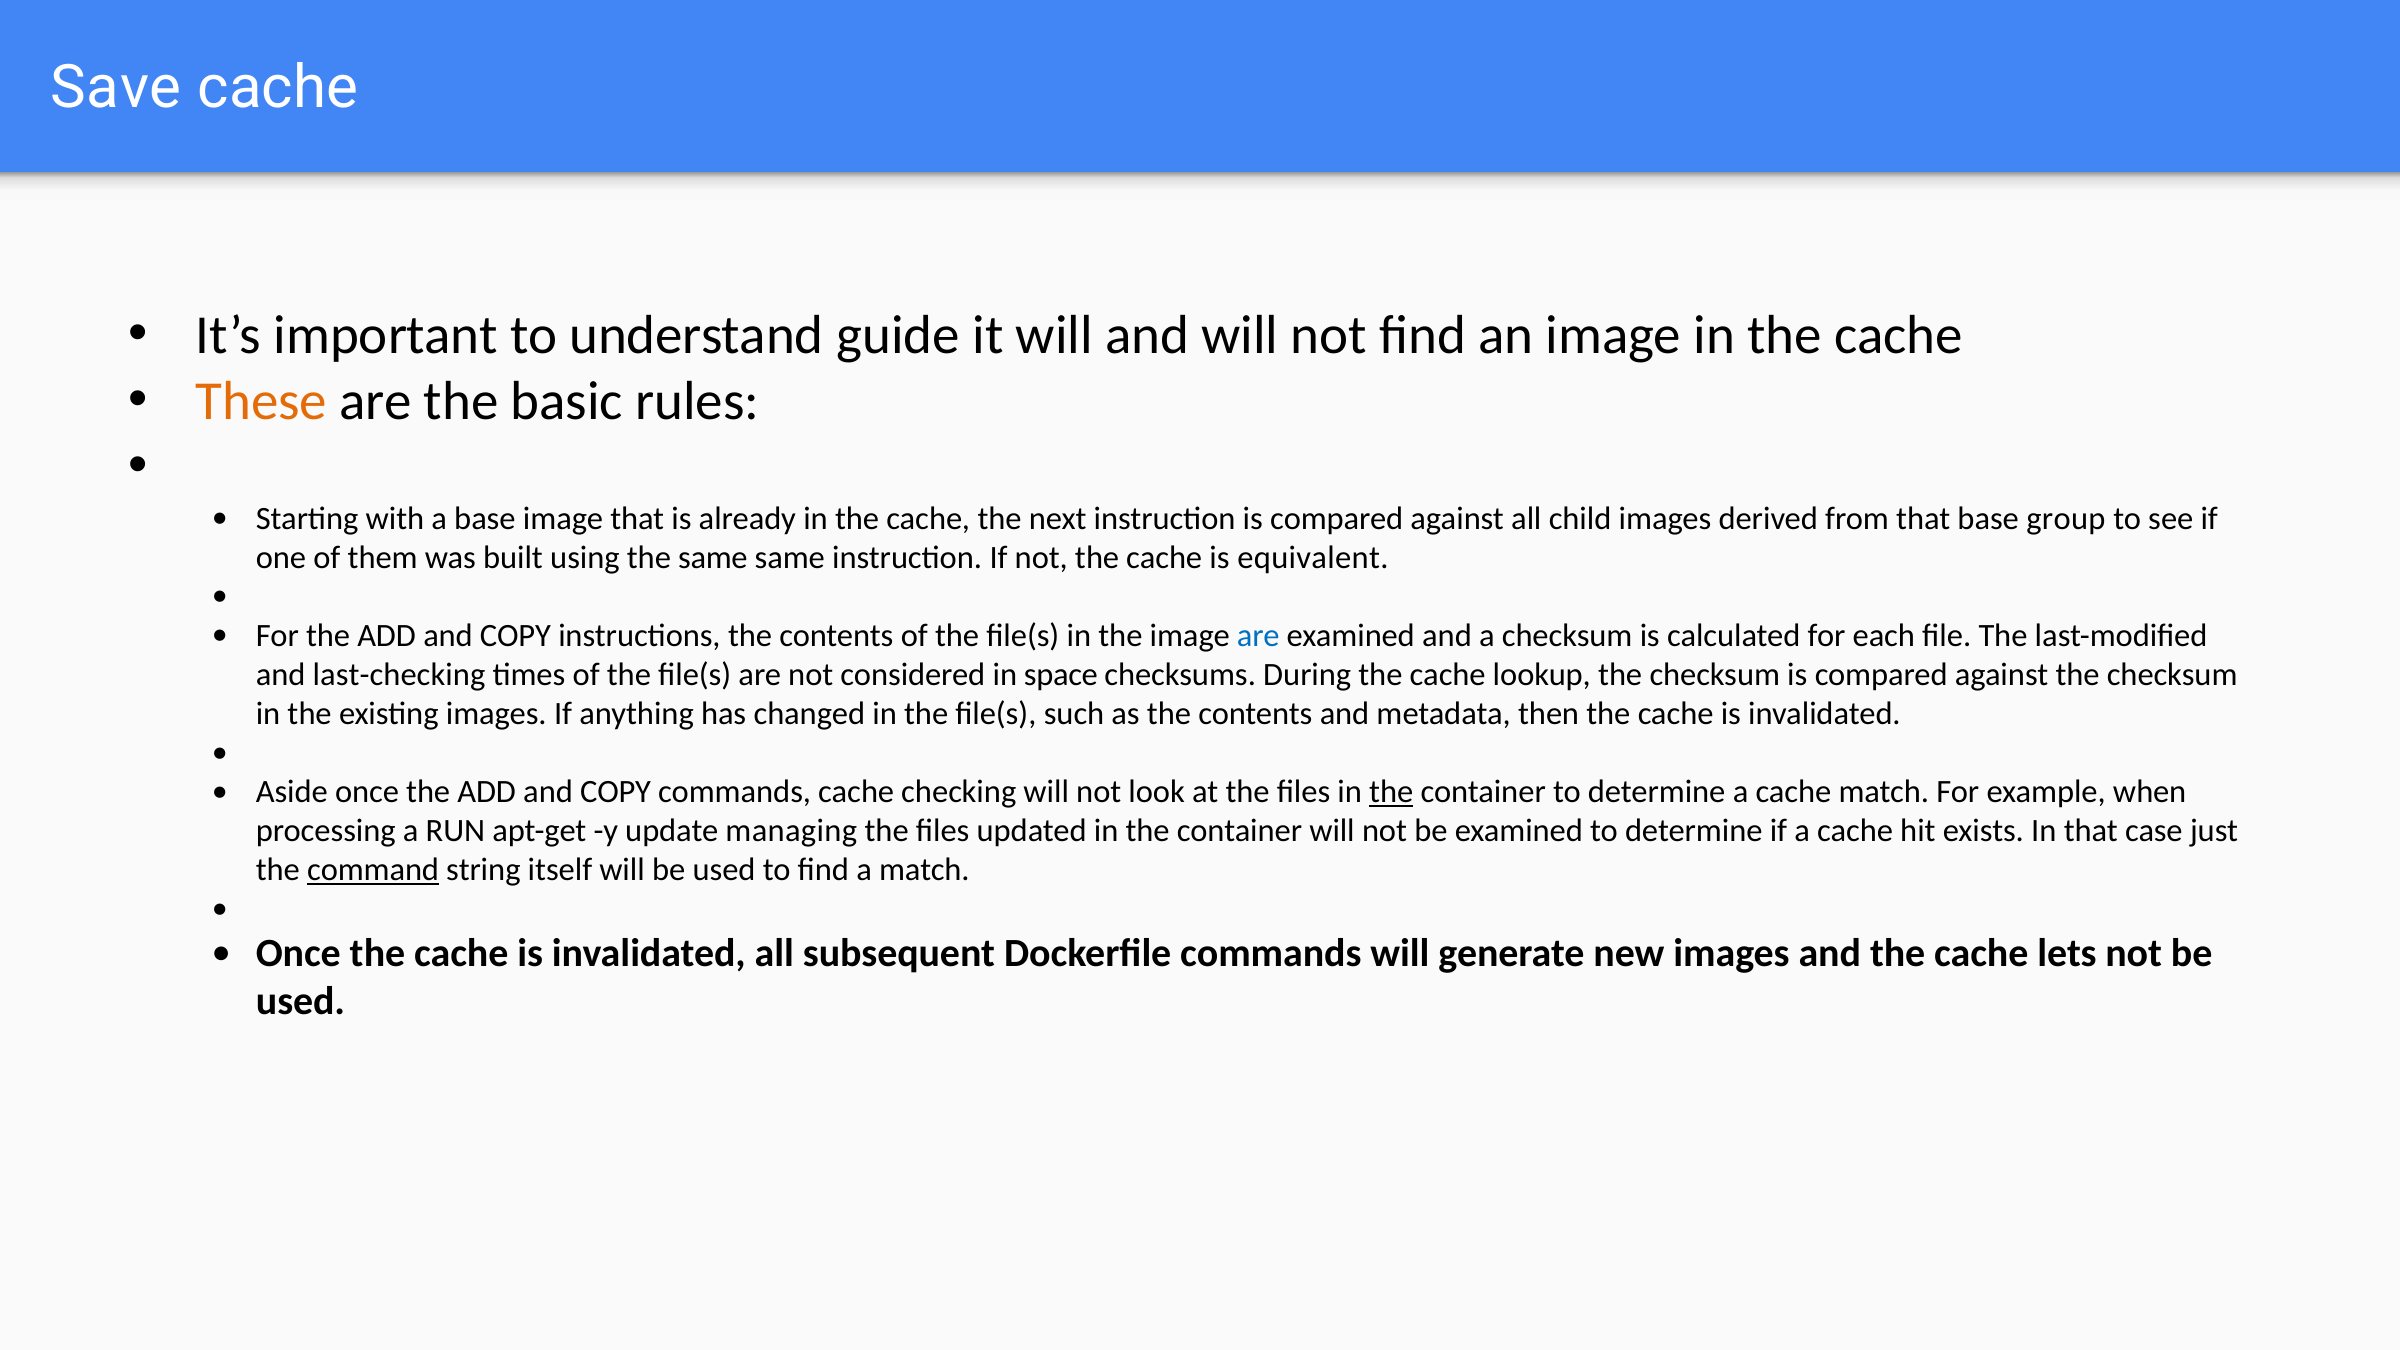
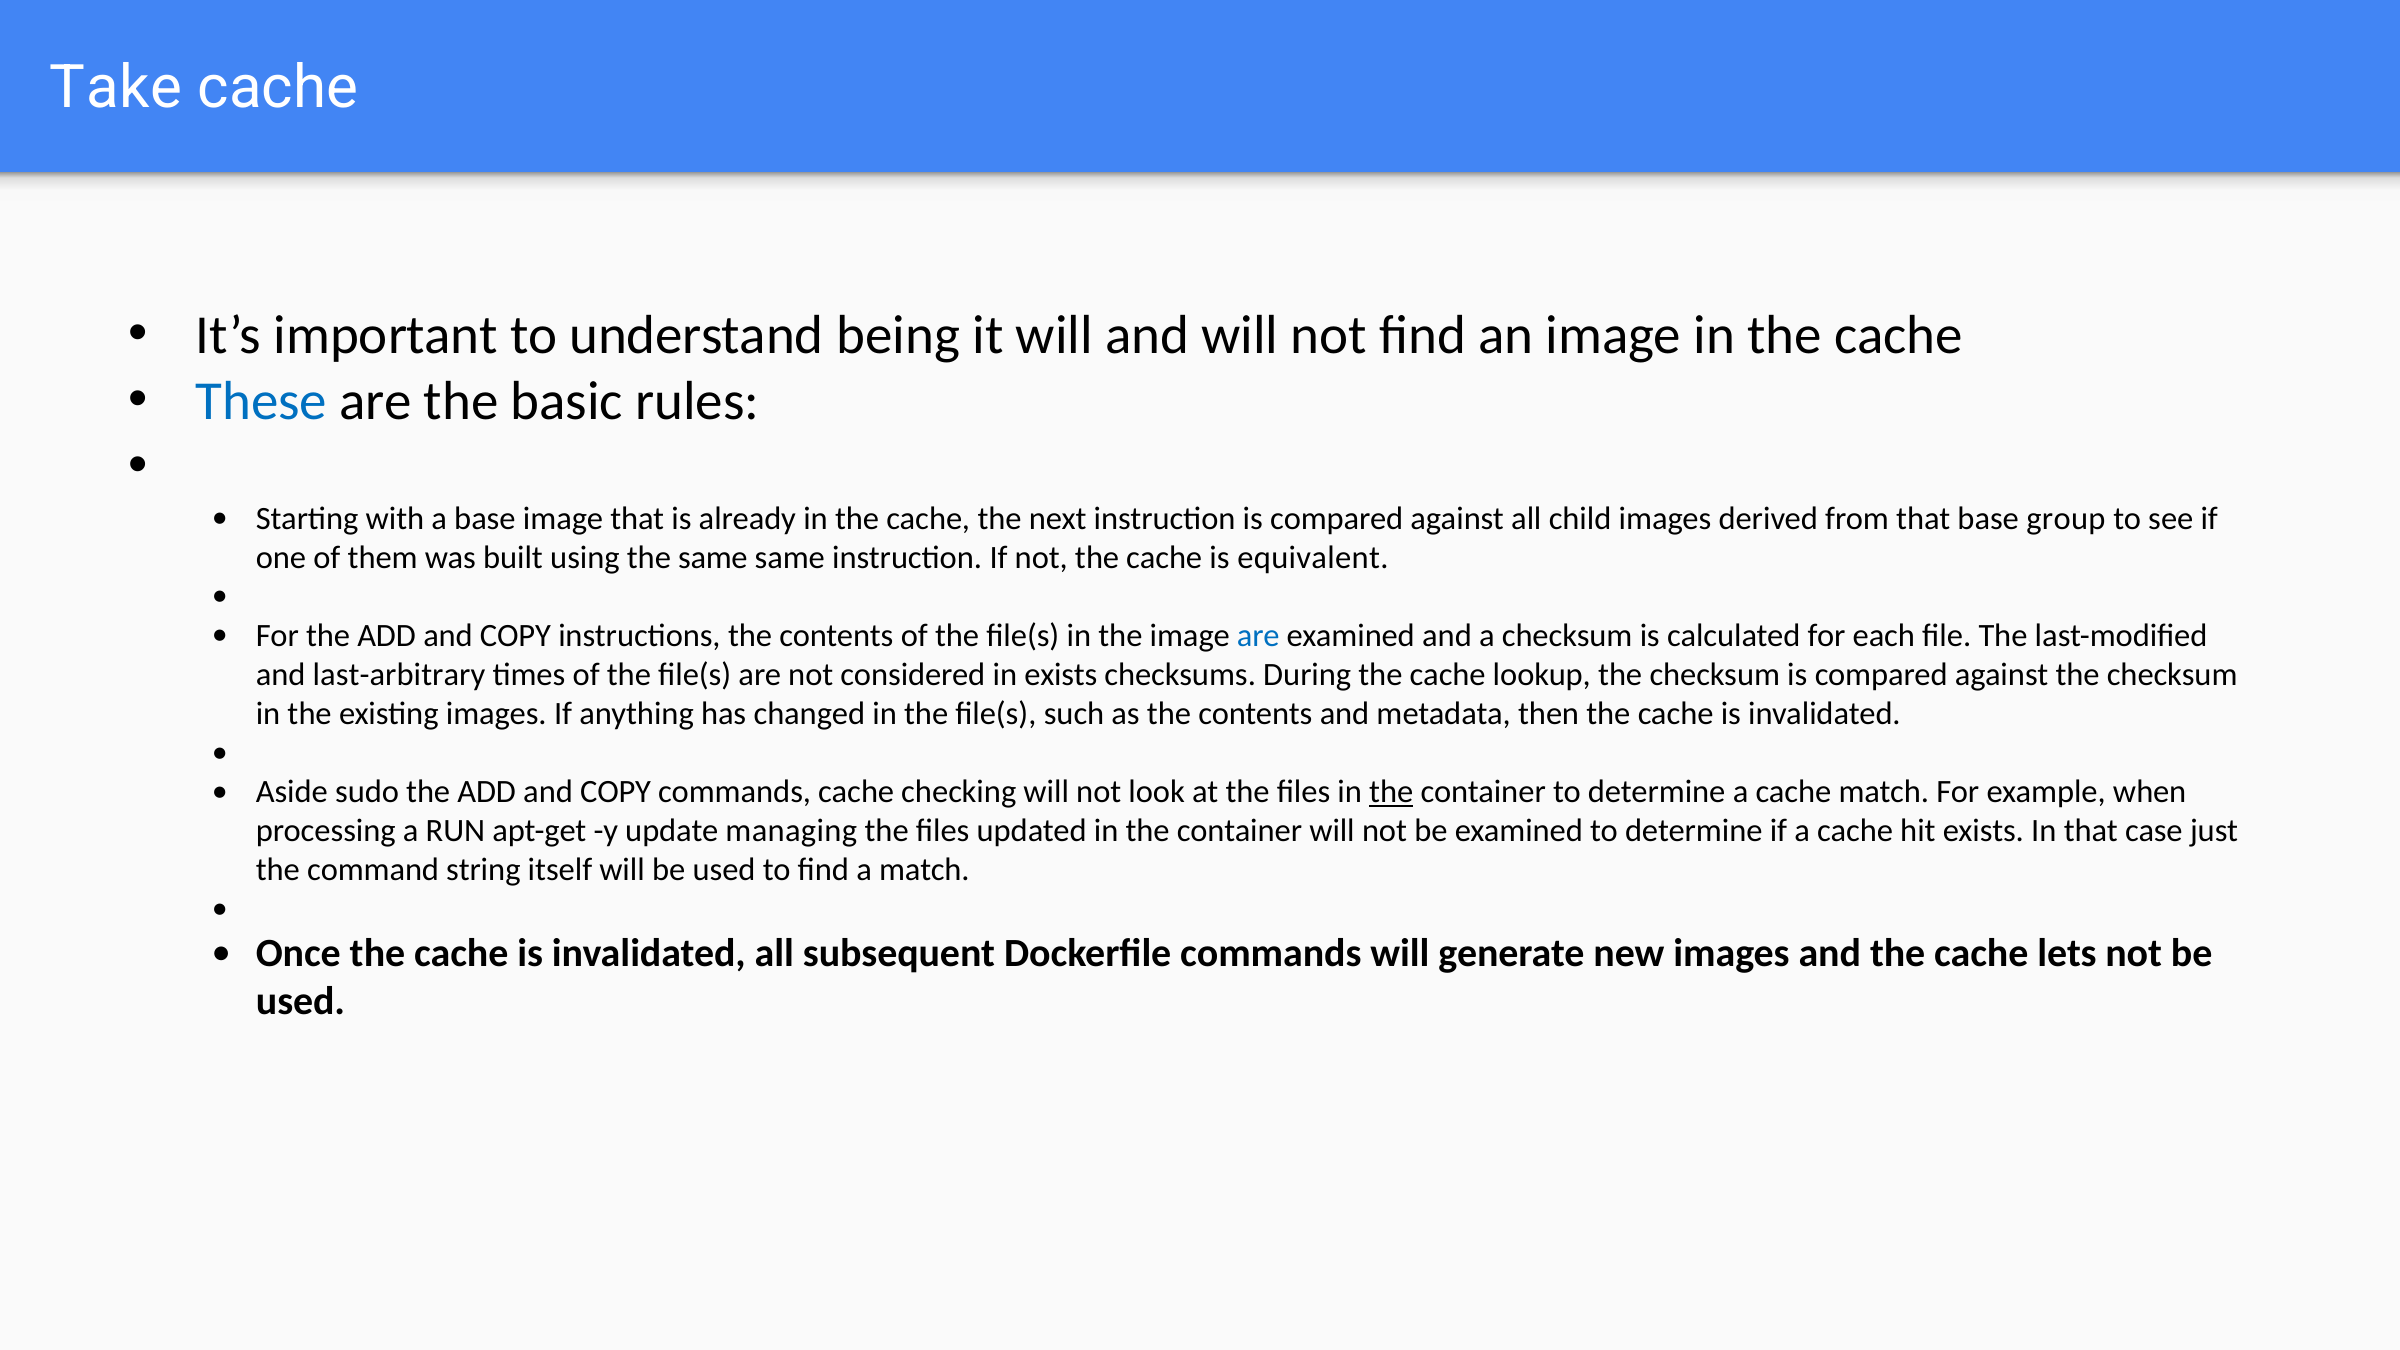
Save: Save -> Take
guide: guide -> being
These colour: orange -> blue
last-checking: last-checking -> last-arbitrary
in space: space -> exists
Aside once: once -> sudo
command underline: present -> none
